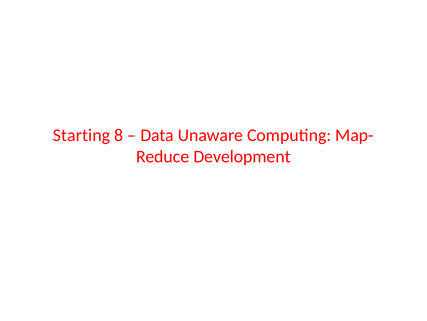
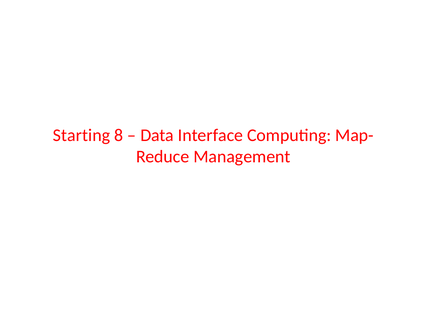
Unaware: Unaware -> Interface
Development: Development -> Management
